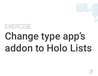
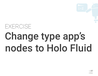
addon: addon -> nodes
Lists: Lists -> Fluid
